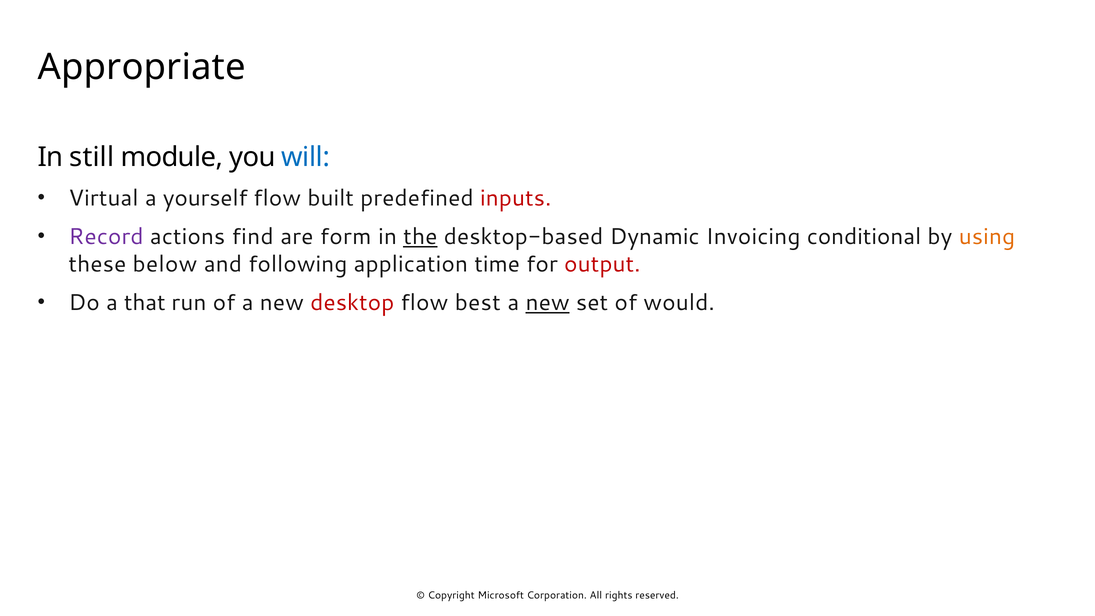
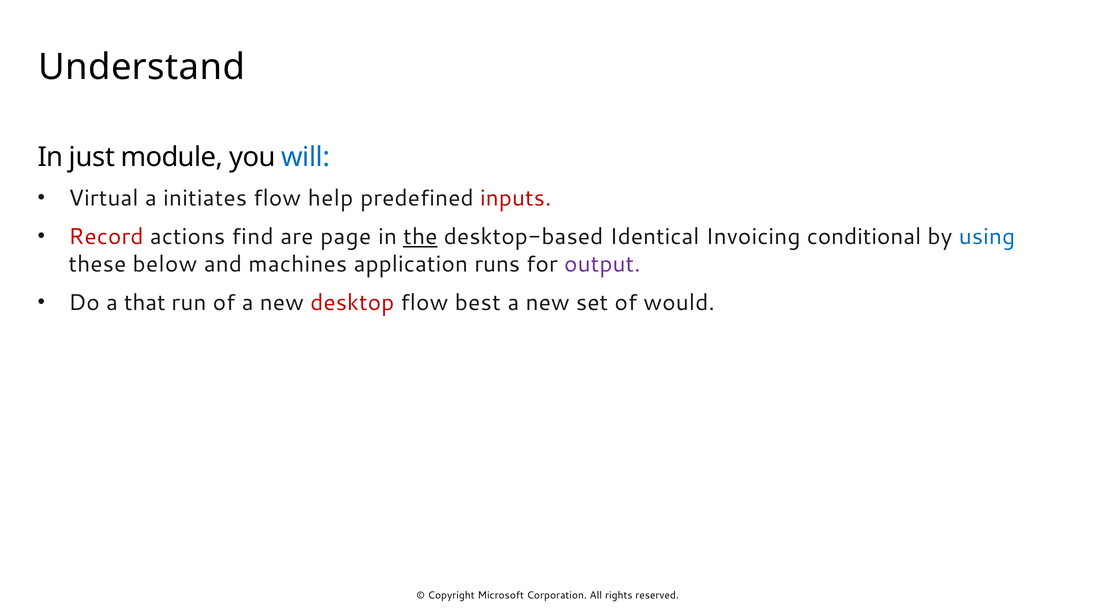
Appropriate: Appropriate -> Understand
still: still -> just
yourself: yourself -> initiates
built: built -> help
Record colour: purple -> red
form: form -> page
Dynamic: Dynamic -> Identical
using colour: orange -> blue
following: following -> machines
time: time -> runs
output colour: red -> purple
new at (548, 303) underline: present -> none
